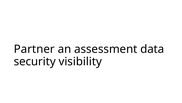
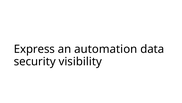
Partner: Partner -> Express
assessment: assessment -> automation
